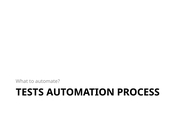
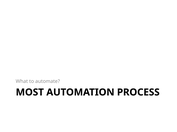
TESTS: TESTS -> MOST
